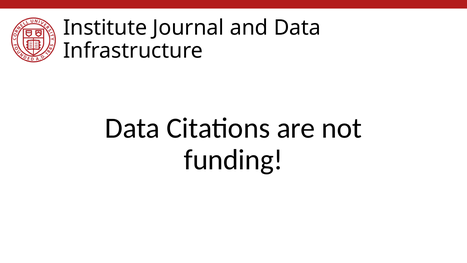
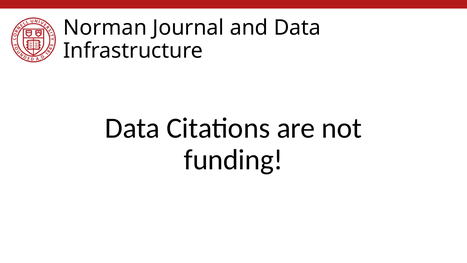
Institute: Institute -> Norman
